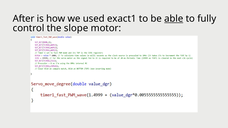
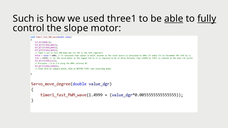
After: After -> Such
exact1: exact1 -> three1
fully underline: none -> present
